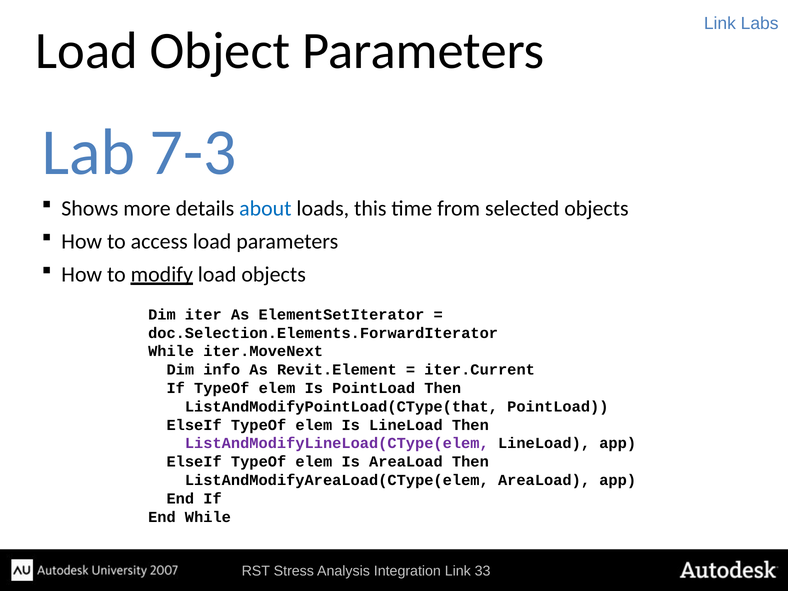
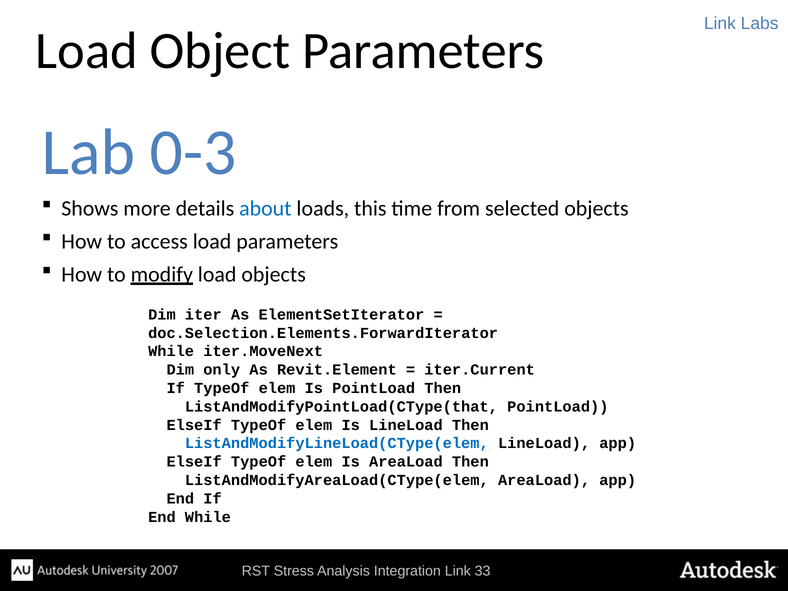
7-3: 7-3 -> 0-3
info: info -> only
ListAndModifyLineLoad(CType(elem colour: purple -> blue
